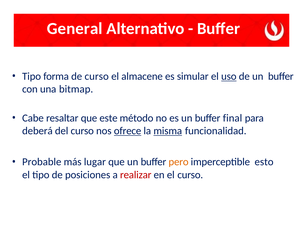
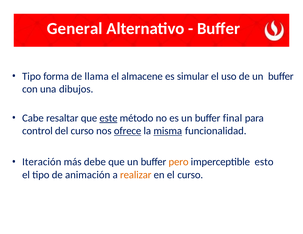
de curso: curso -> llama
uso underline: present -> none
bitmap: bitmap -> dibujos
este underline: none -> present
deberá: deberá -> control
Probable: Probable -> Iteración
lugar: lugar -> debe
posiciones: posiciones -> animación
realizar colour: red -> orange
